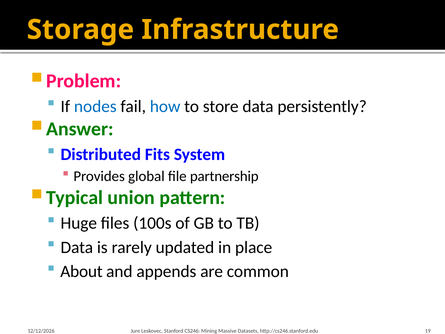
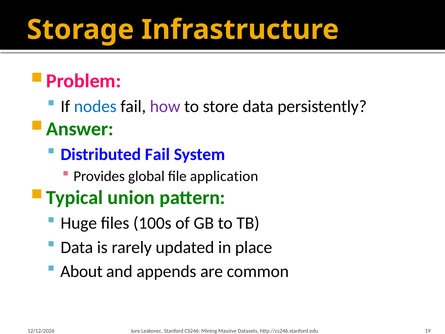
how colour: blue -> purple
Distributed Fits: Fits -> Fail
partnership: partnership -> application
